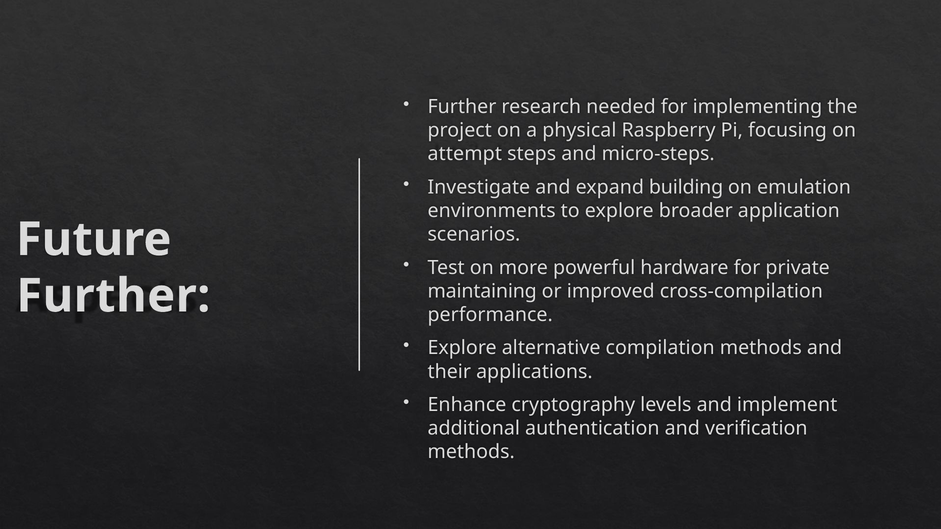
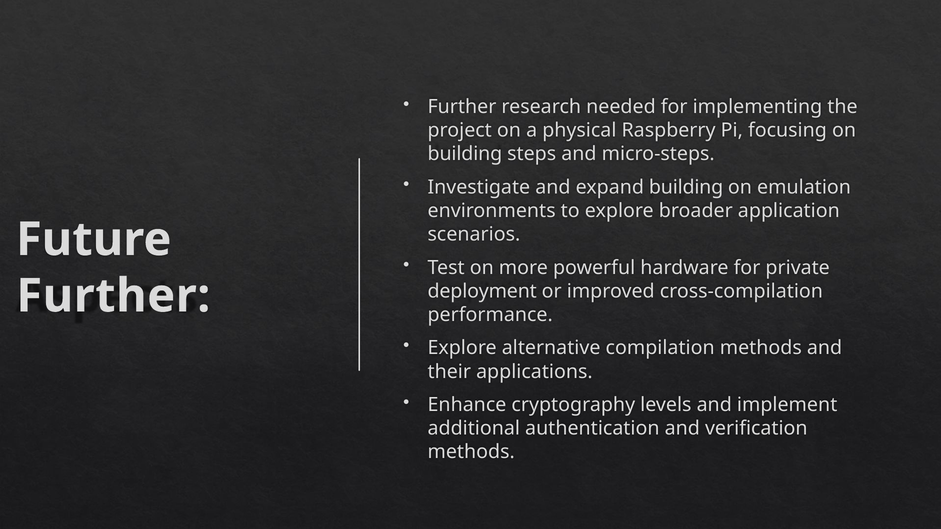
attempt at (465, 154): attempt -> building
maintaining: maintaining -> deployment
